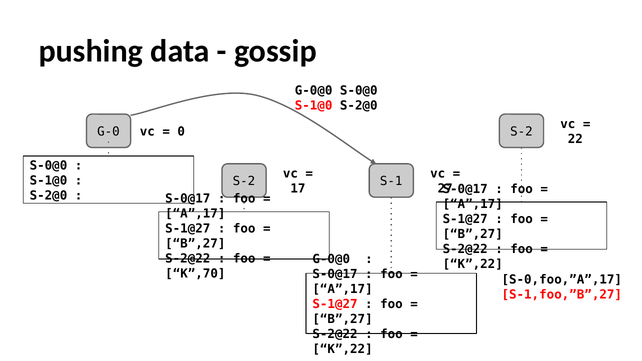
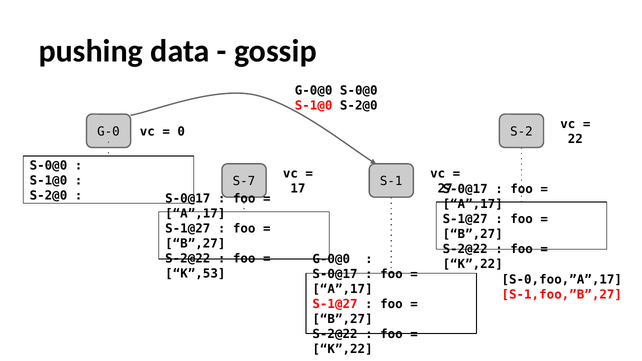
S-2 at (244, 181): S-2 -> S-7
K”,70: K”,70 -> K”,53
